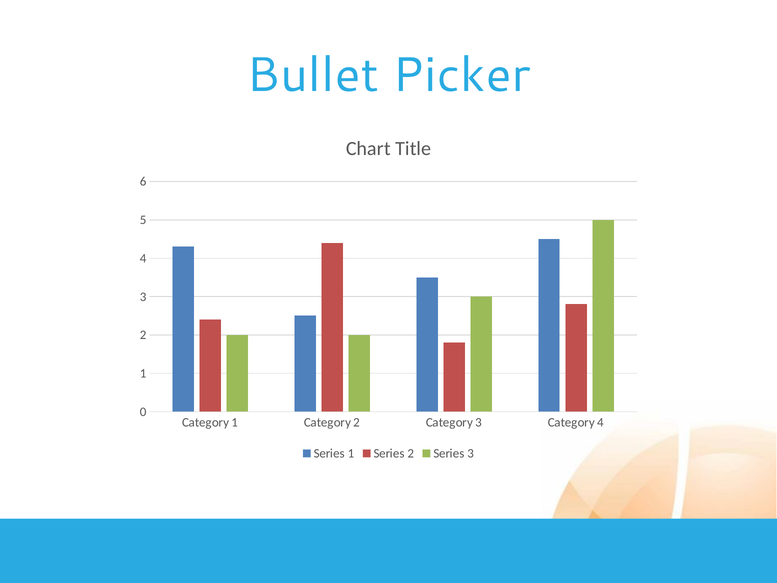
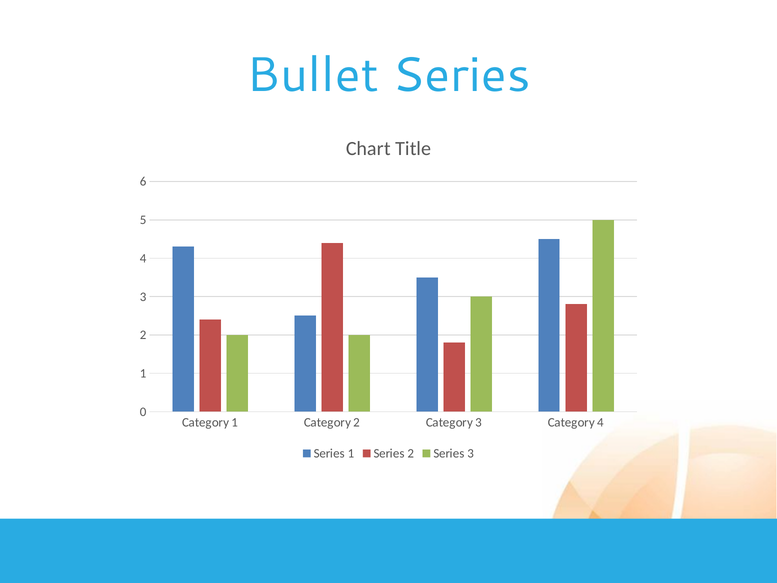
Bullet Picker: Picker -> Series
